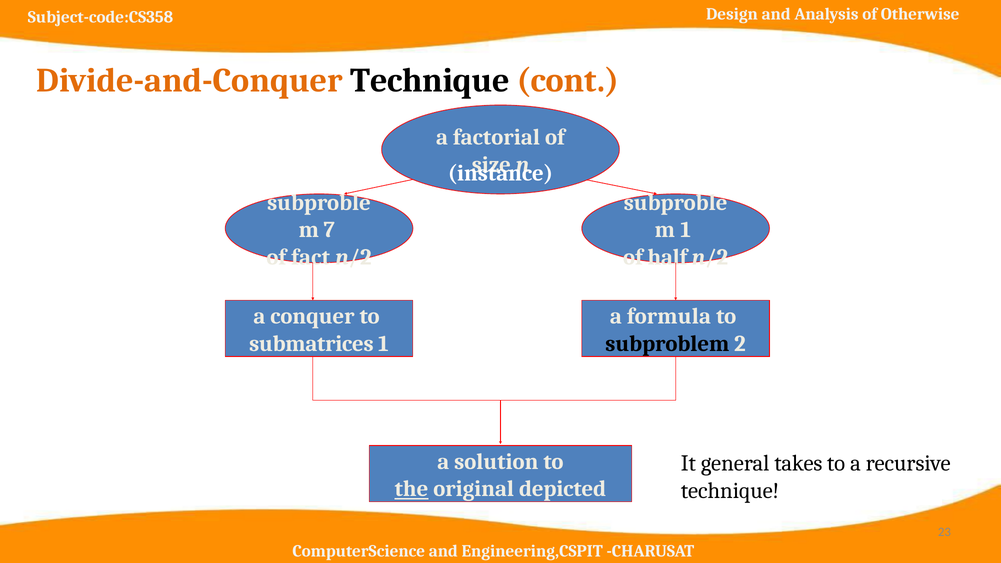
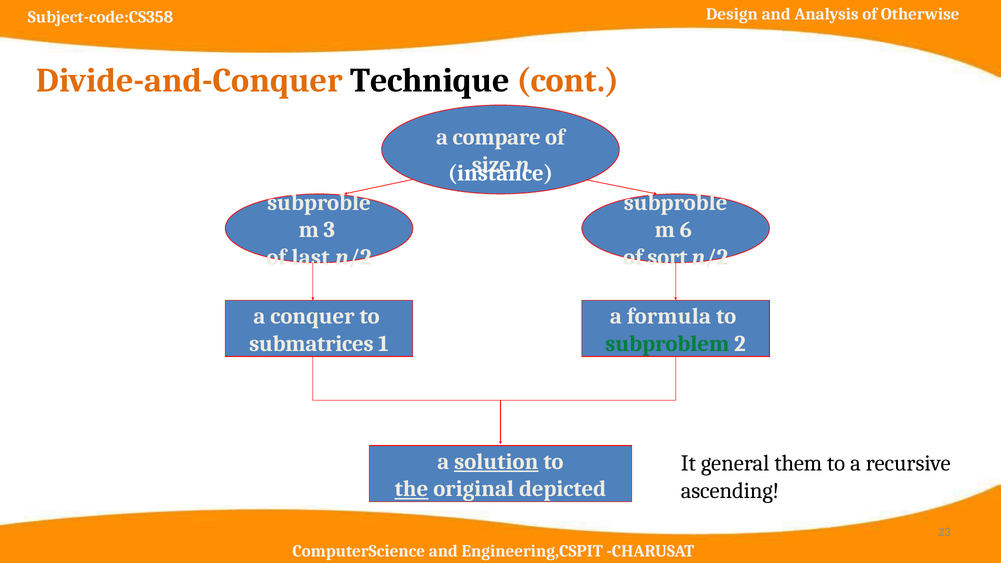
factorial: factorial -> compare
7: 7 -> 3
1 at (686, 230): 1 -> 6
fact: fact -> last
half: half -> sort
subproblem colour: black -> green
solution underline: none -> present
takes: takes -> them
technique at (730, 491): technique -> ascending
